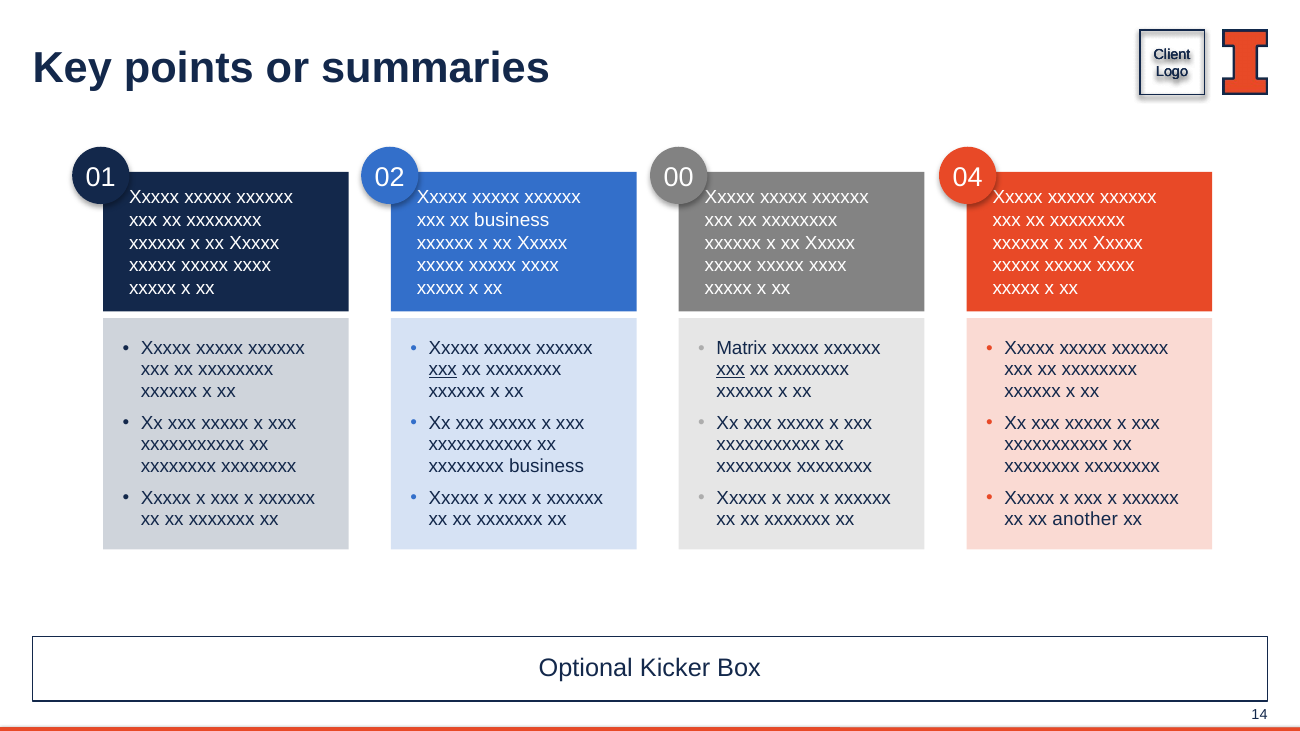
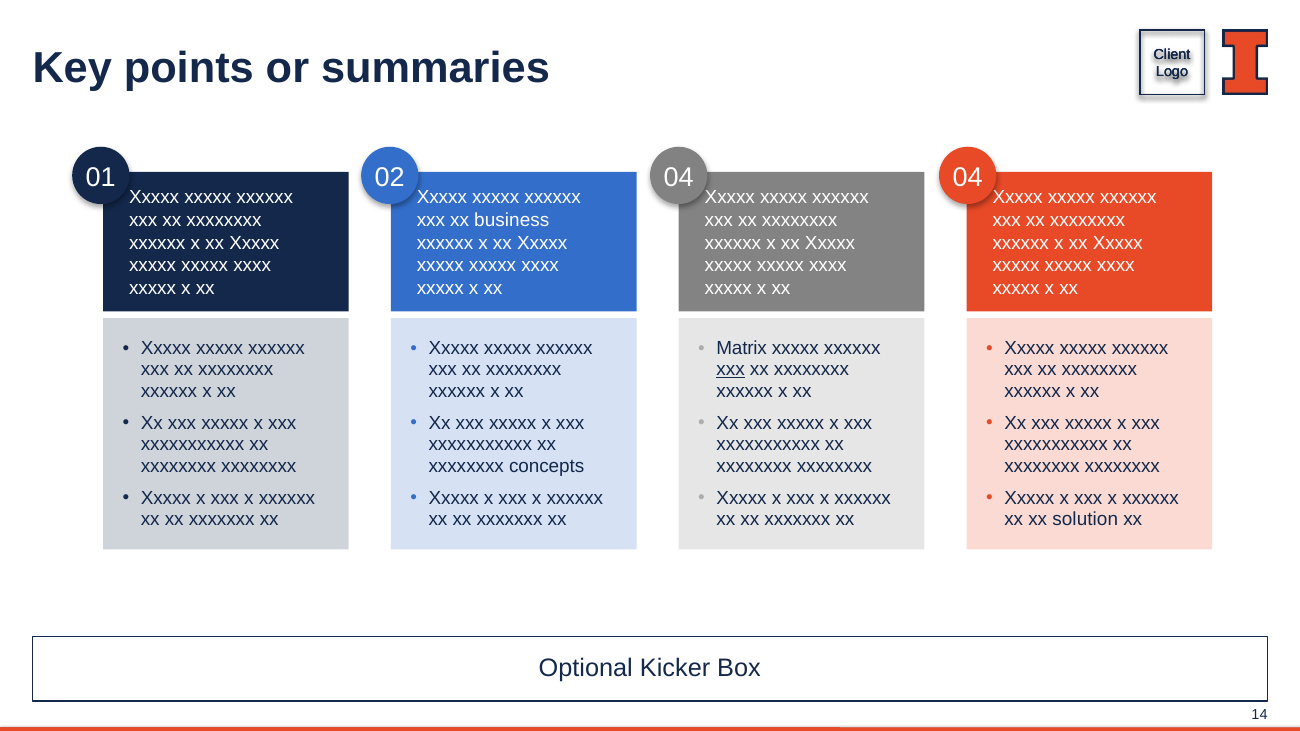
02 00: 00 -> 04
xxx at (443, 370) underline: present -> none
xxxxxxxx business: business -> concepts
another: another -> solution
